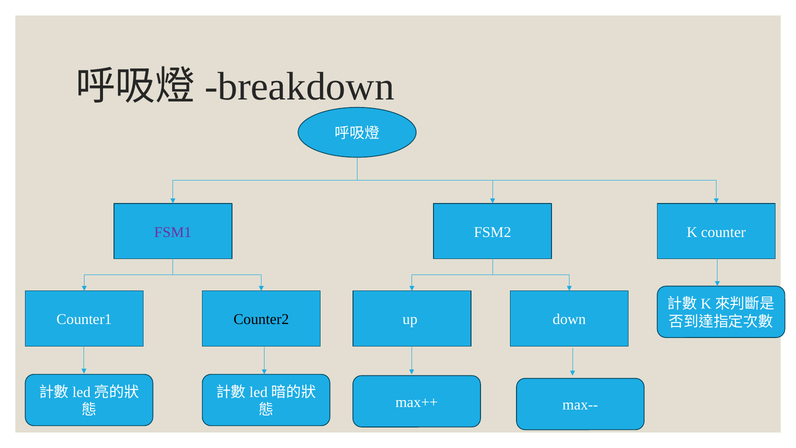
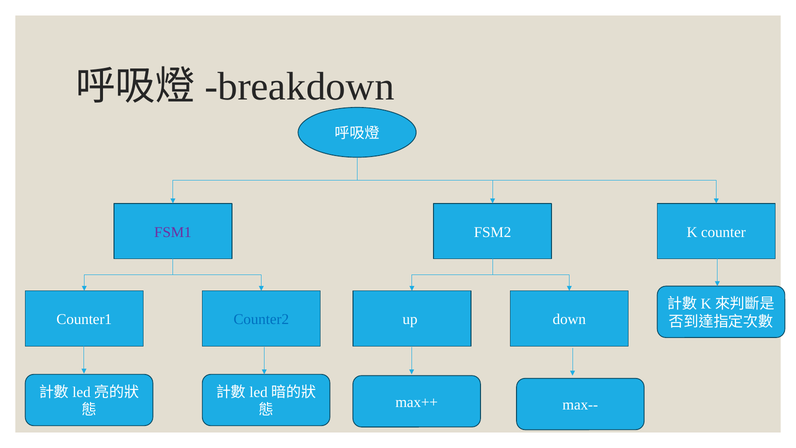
Counter2 colour: black -> blue
